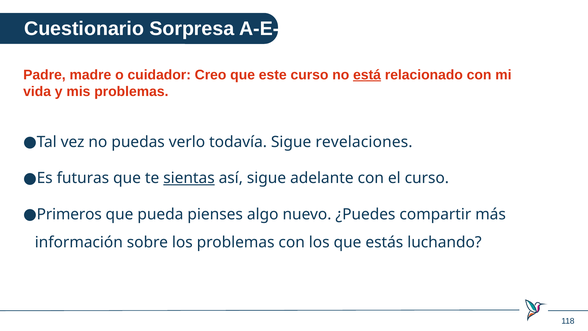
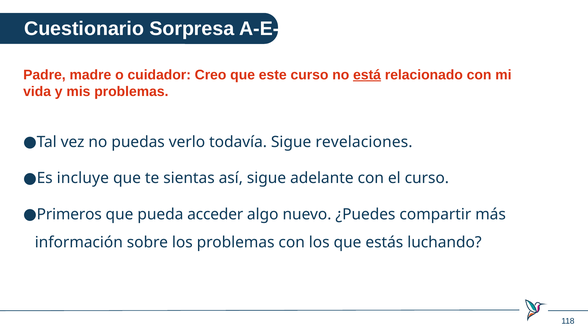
futuras: futuras -> incluye
sientas underline: present -> none
pienses: pienses -> acceder
